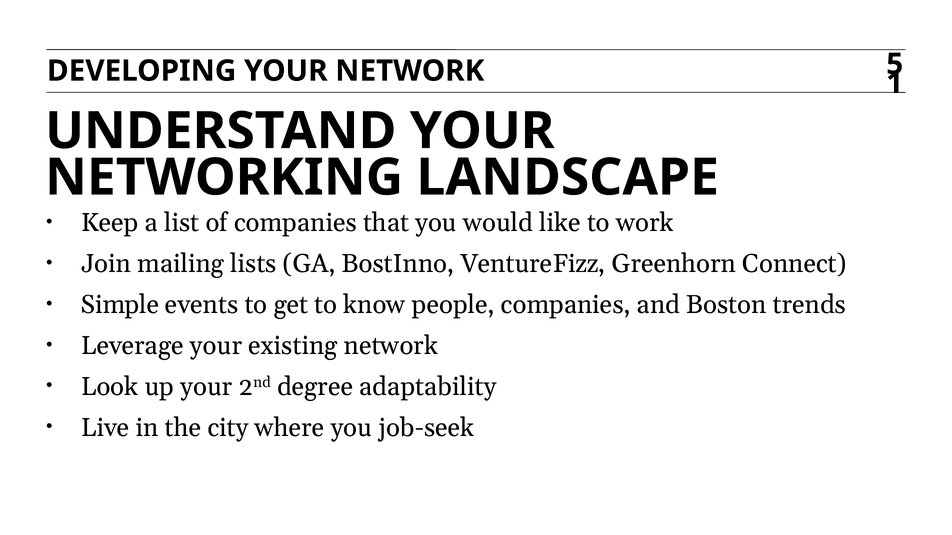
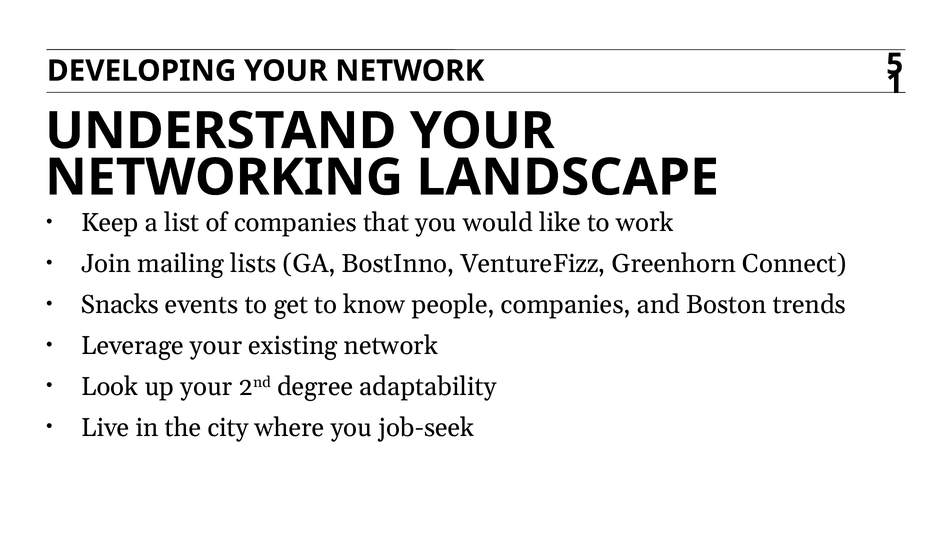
Simple: Simple -> Snacks
